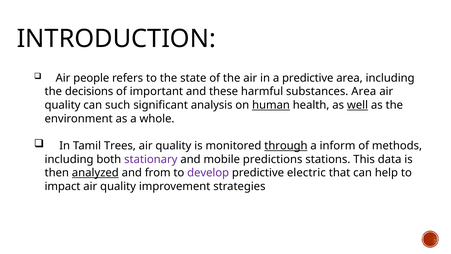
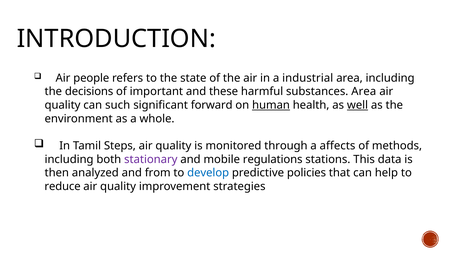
a predictive: predictive -> industrial
analysis: analysis -> forward
Trees: Trees -> Steps
through underline: present -> none
inform: inform -> affects
predictions: predictions -> regulations
analyzed underline: present -> none
develop colour: purple -> blue
electric: electric -> policies
impact: impact -> reduce
